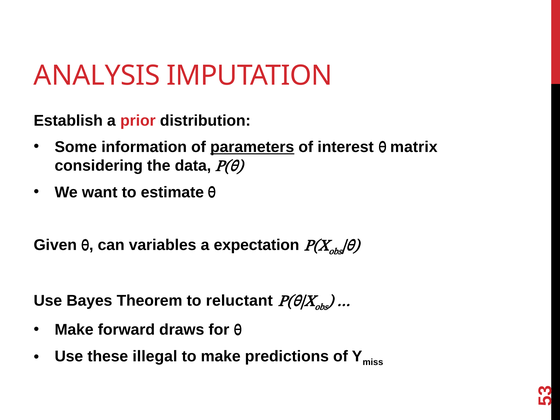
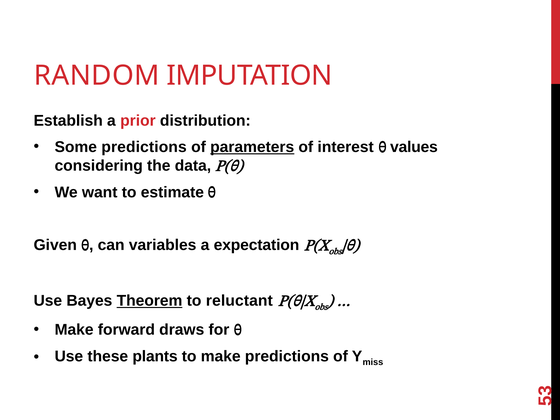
ANALYSIS: ANALYSIS -> RANDOM
Some information: information -> predictions
matrix: matrix -> values
Theorem underline: none -> present
illegal: illegal -> plants
